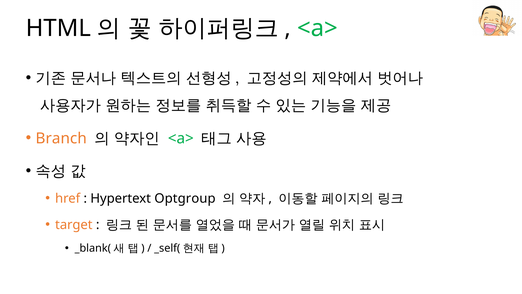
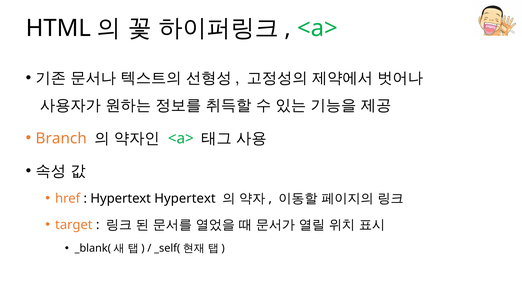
Hypertext Optgroup: Optgroup -> Hypertext
